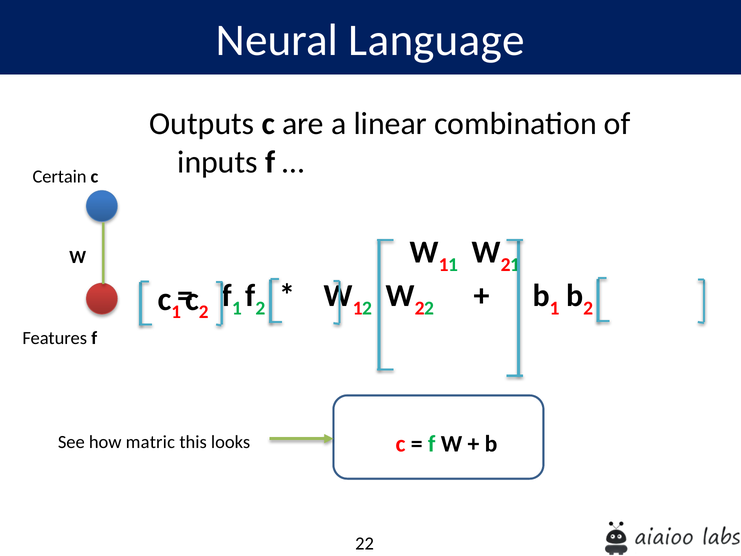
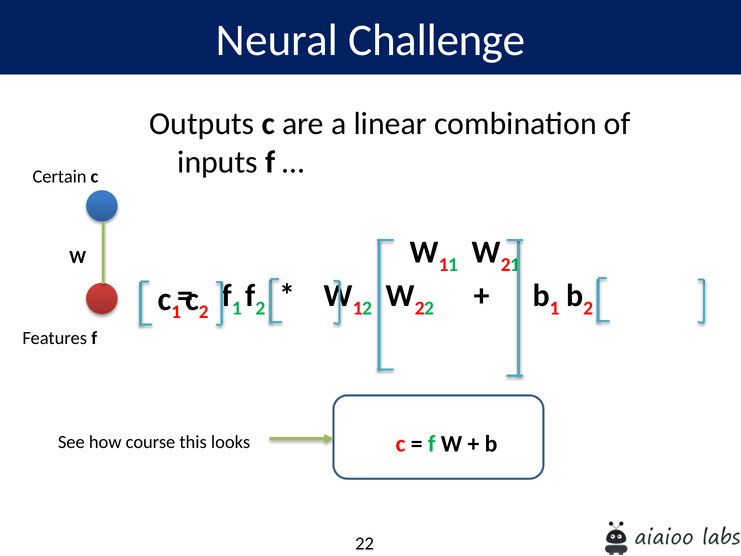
Language: Language -> Challenge
matric: matric -> course
